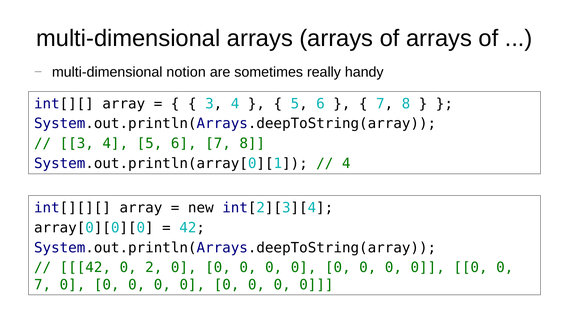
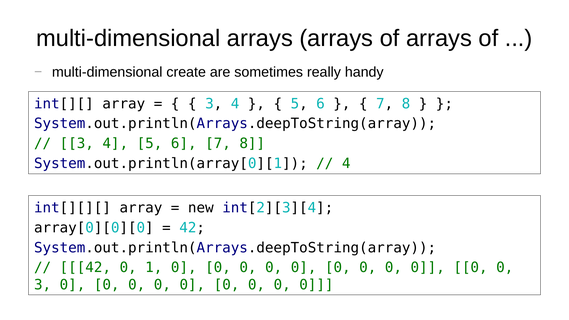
notion: notion -> create
2: 2 -> 1
7 at (43, 285): 7 -> 3
